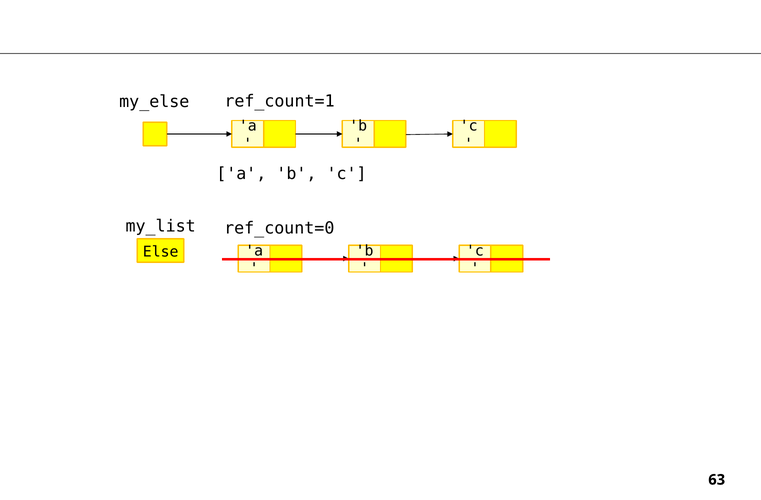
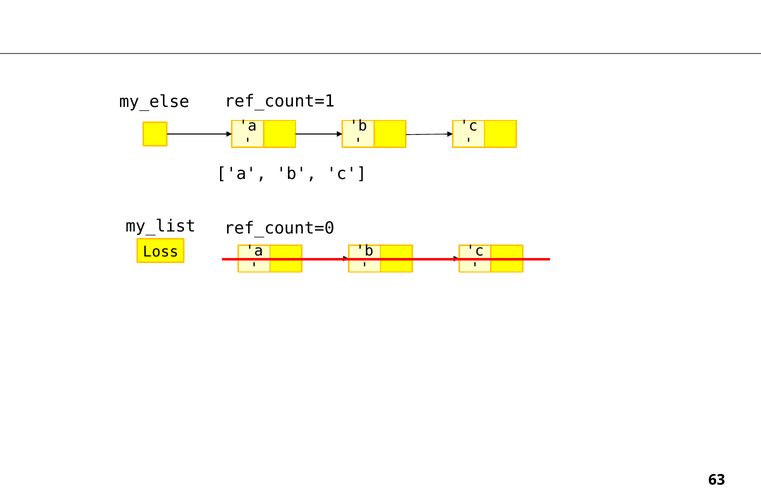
Else: Else -> Loss
